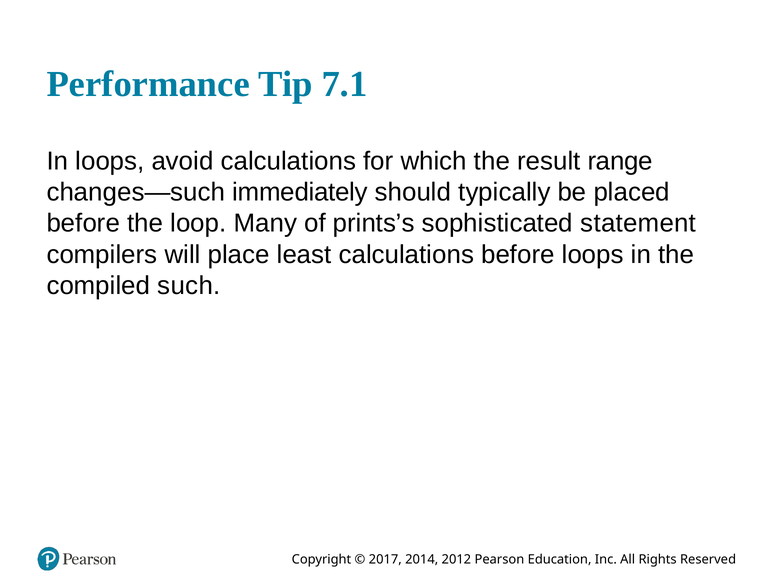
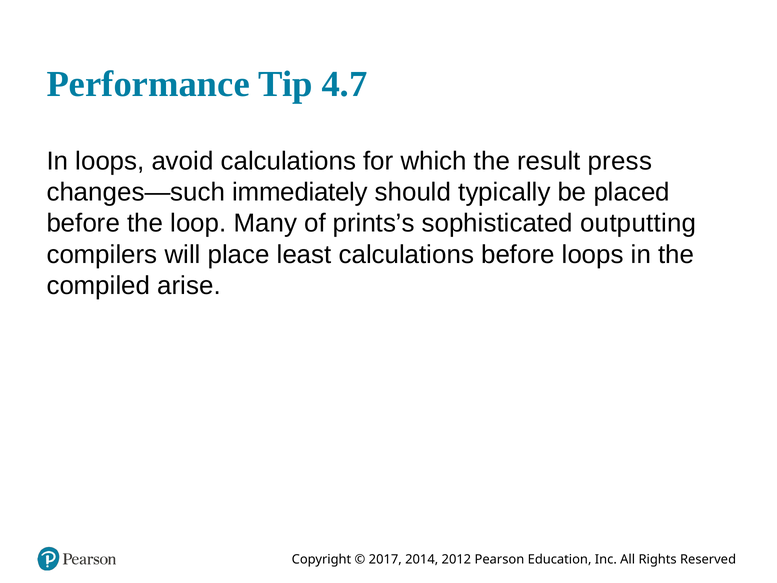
7.1: 7.1 -> 4.7
range: range -> press
statement: statement -> outputting
such: such -> arise
